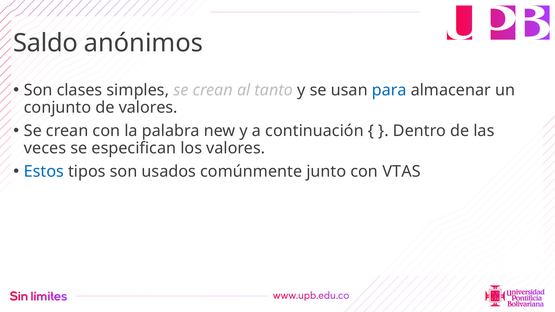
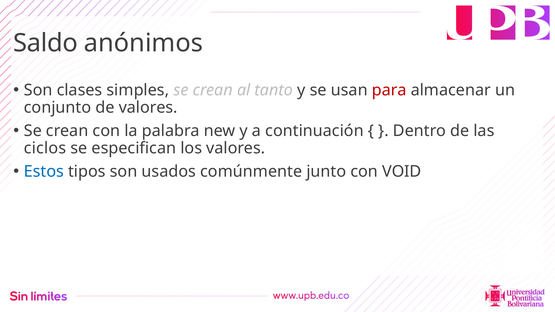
para colour: blue -> red
veces: veces -> ciclos
VTAS: VTAS -> VOID
